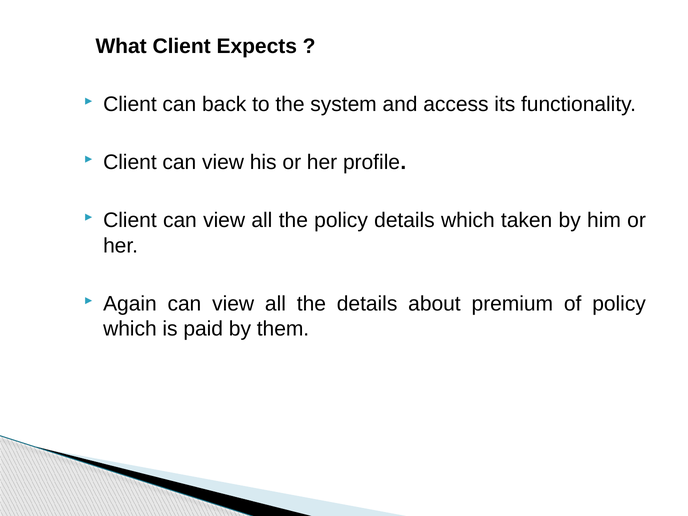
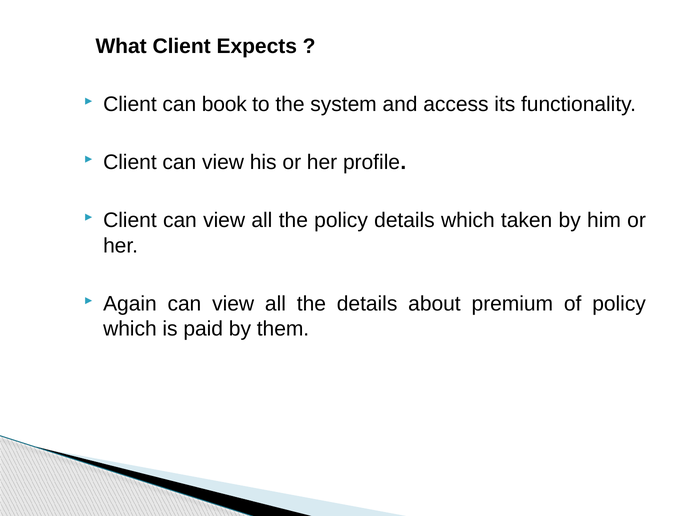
back: back -> book
